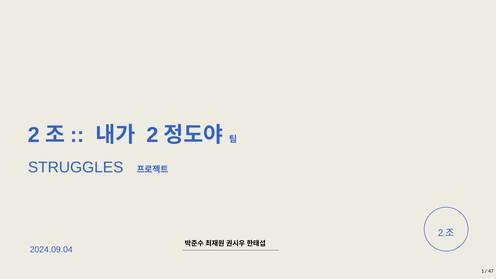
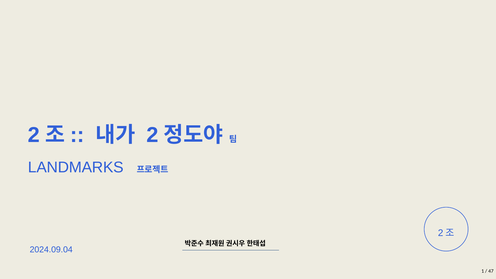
STRUGGLES: STRUGGLES -> LANDMARKS
